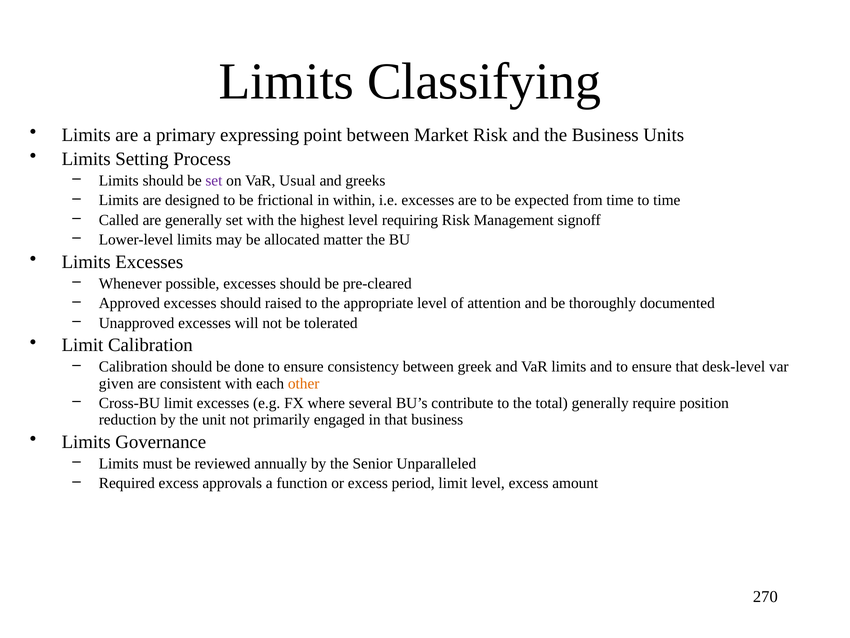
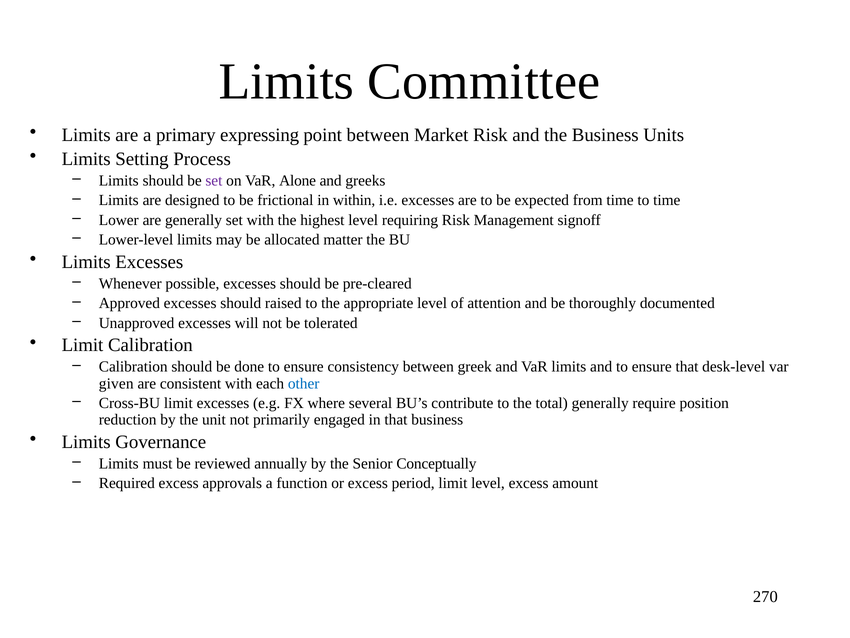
Classifying: Classifying -> Committee
Usual: Usual -> Alone
Called: Called -> Lower
other colour: orange -> blue
Unparalleled: Unparalleled -> Conceptually
